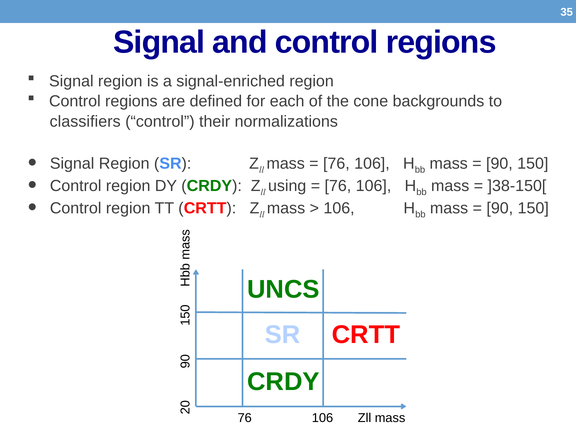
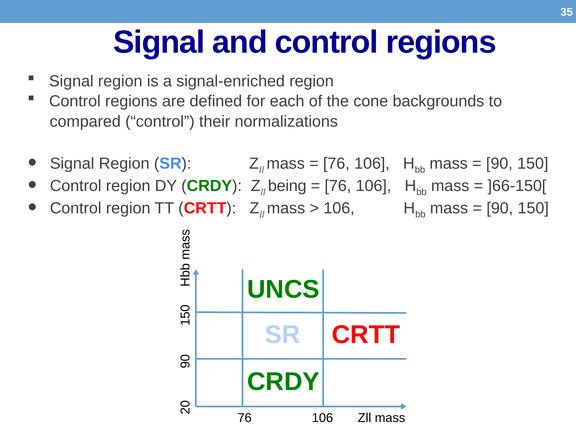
classifiers: classifiers -> compared
using: using -> being
]38-150[: ]38-150[ -> ]66-150[
